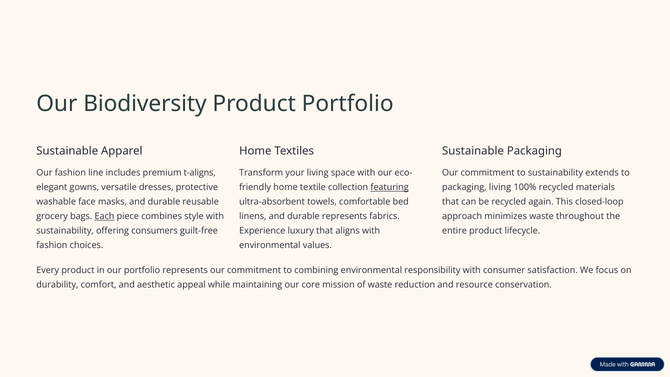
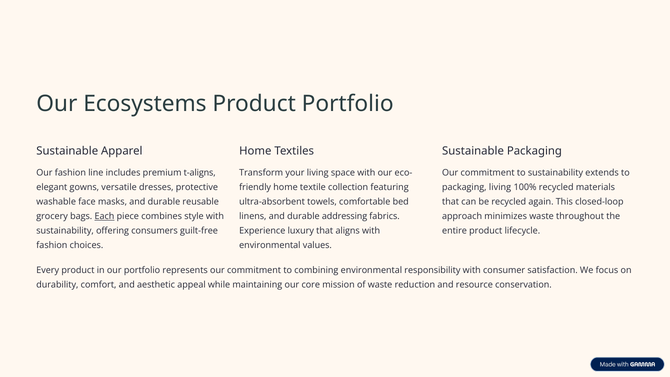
Biodiversity: Biodiversity -> Ecosystems
featuring underline: present -> none
durable represents: represents -> addressing
